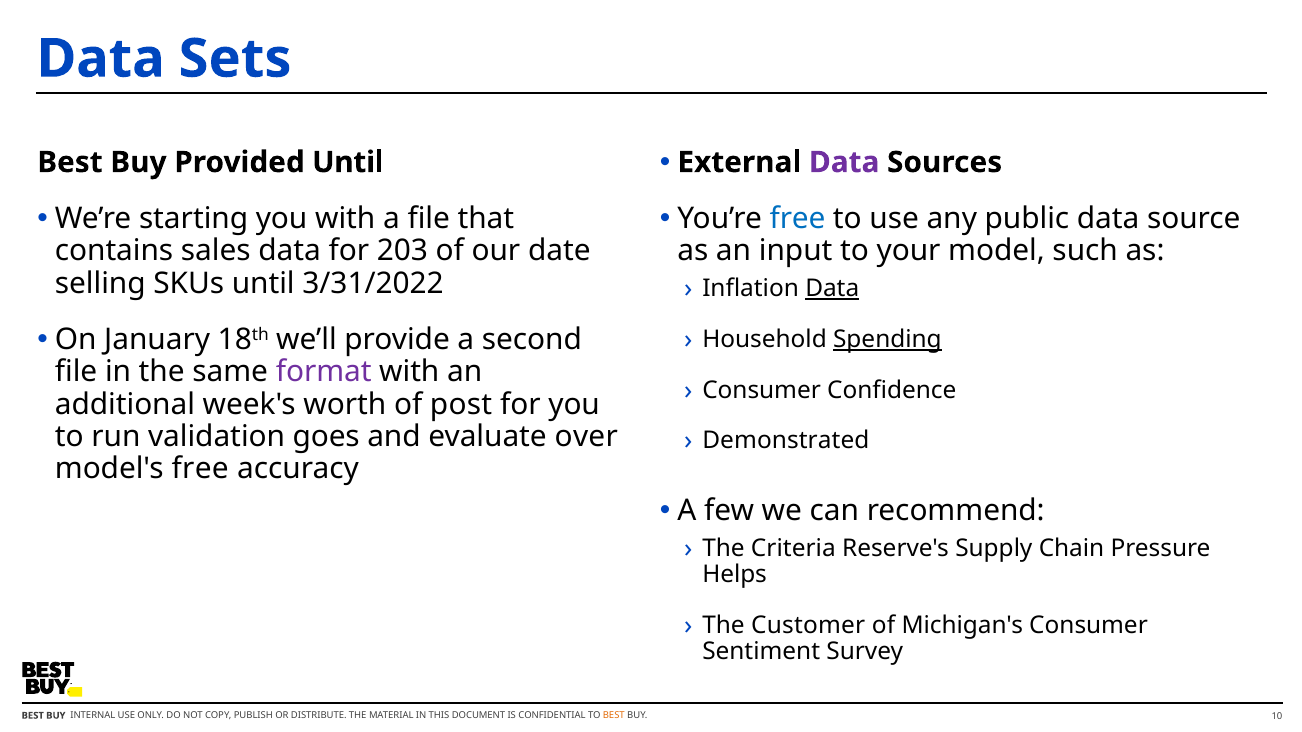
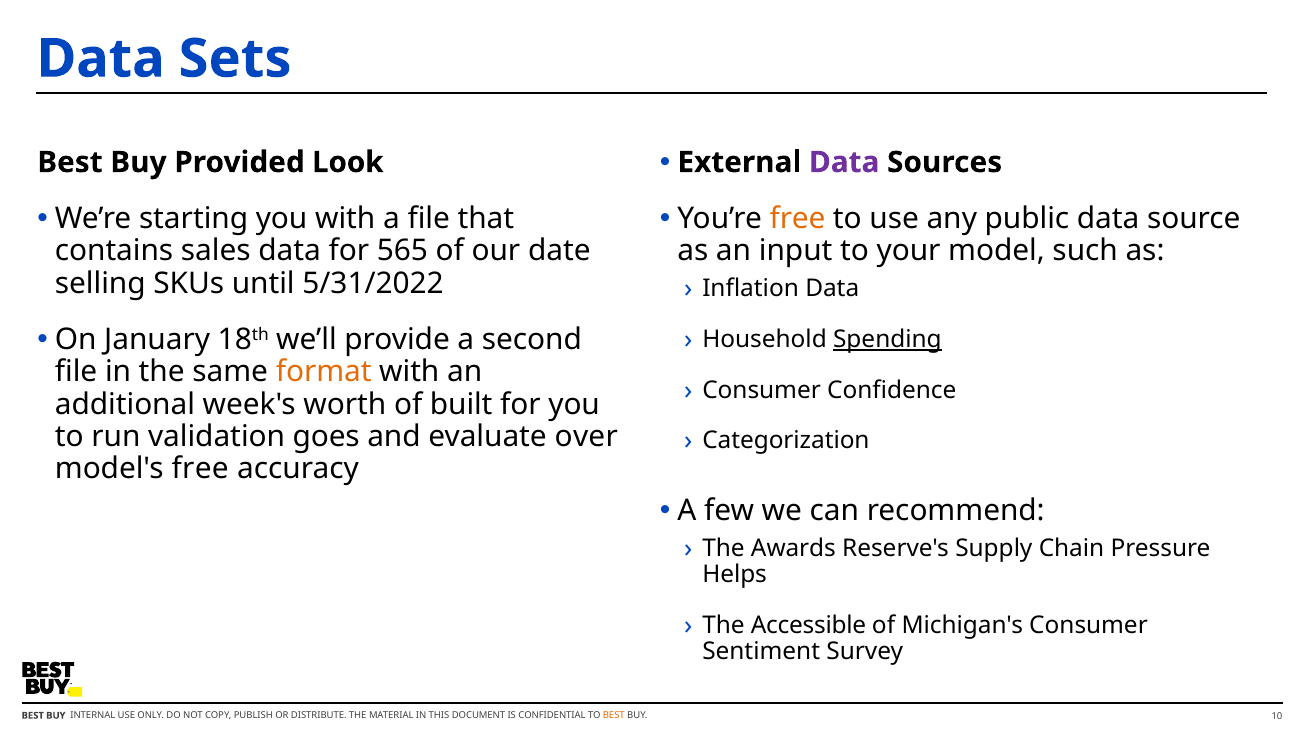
Provided Until: Until -> Look
free at (798, 219) colour: blue -> orange
203: 203 -> 565
3/31/2022: 3/31/2022 -> 5/31/2022
Data at (832, 289) underline: present -> none
format colour: purple -> orange
post: post -> built
Demonstrated: Demonstrated -> Categorization
Criteria: Criteria -> Awards
Customer: Customer -> Accessible
